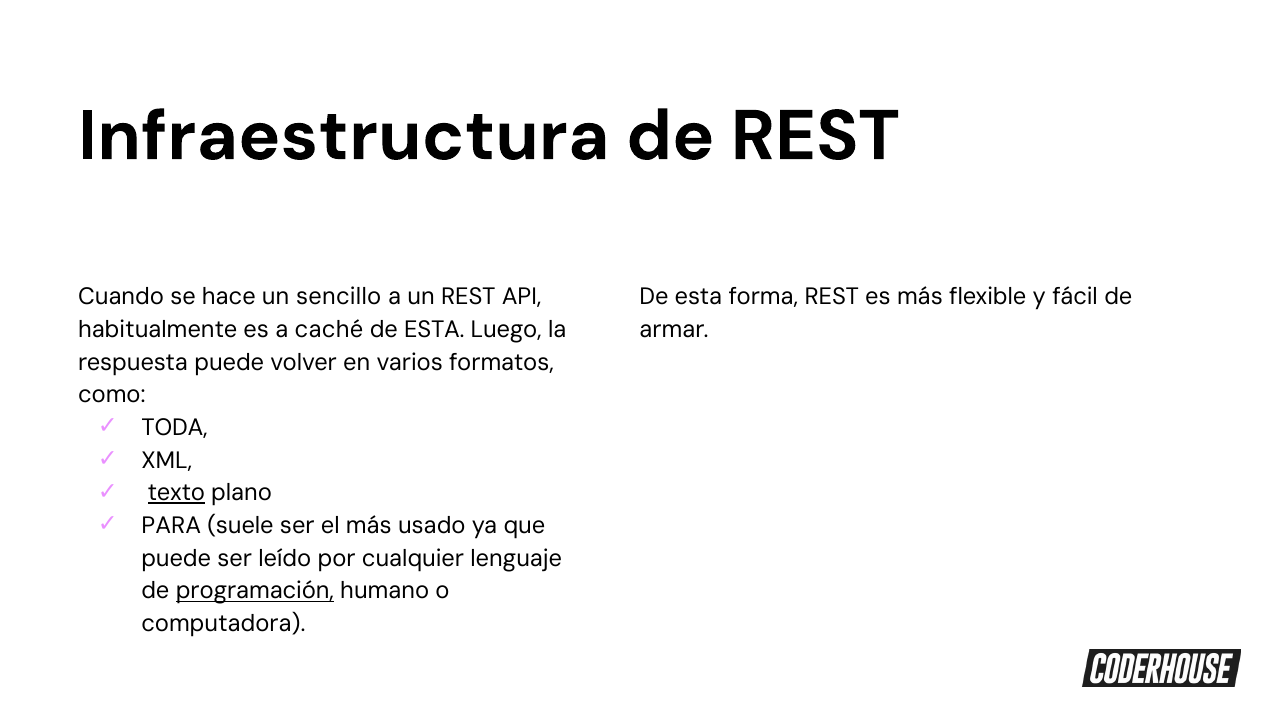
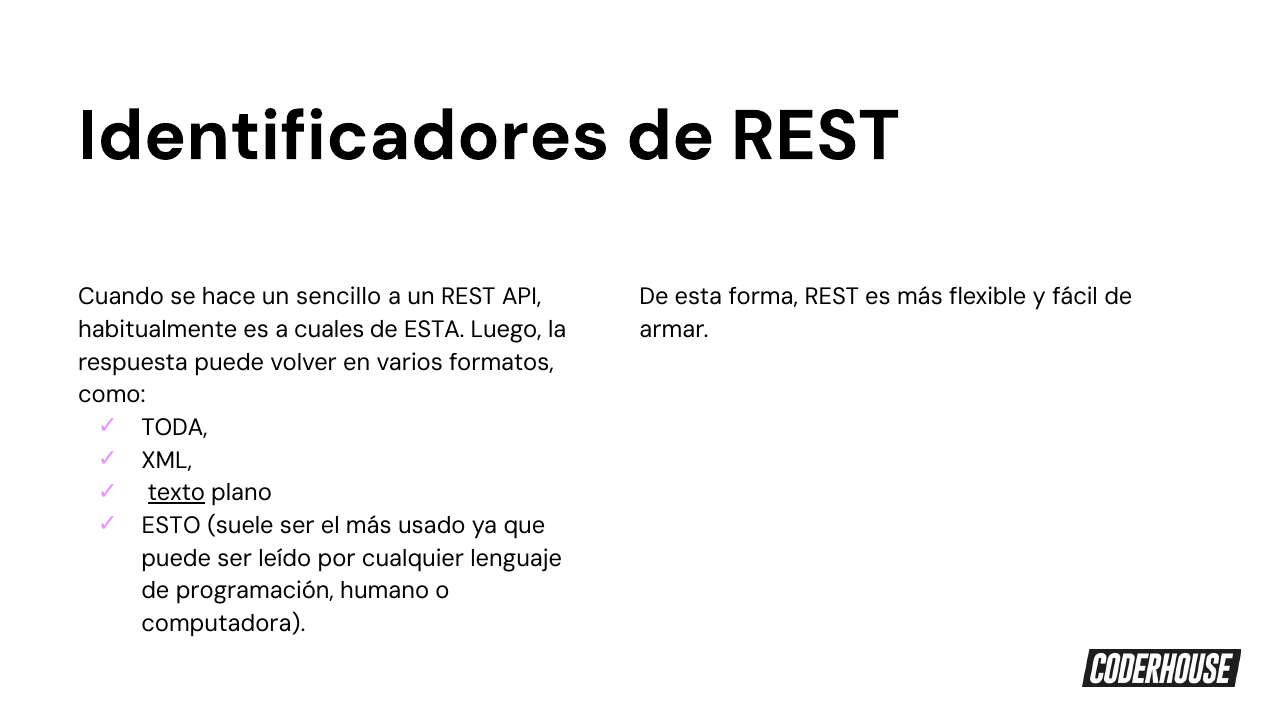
Infraestructura: Infraestructura -> Identificadores
caché: caché -> cuales
PARA: PARA -> ESTO
programación underline: present -> none
